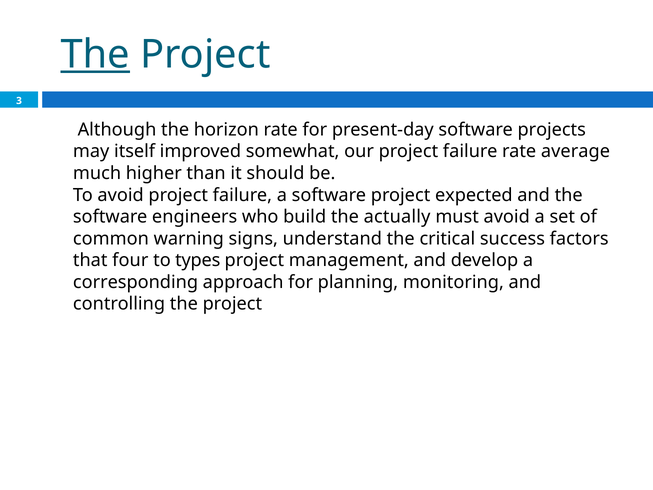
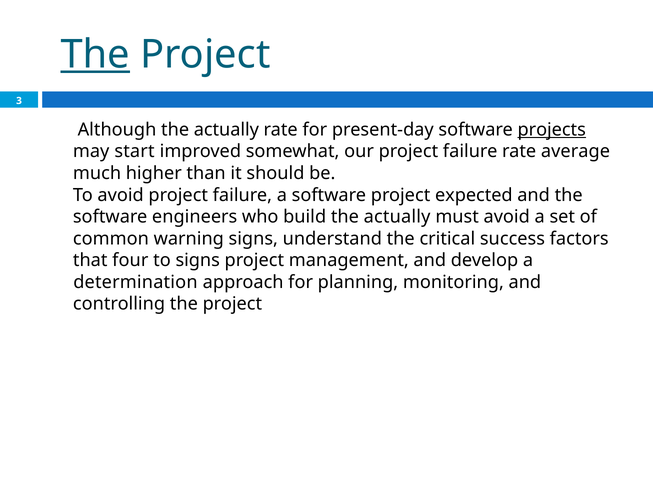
Although the horizon: horizon -> actually
projects underline: none -> present
itself: itself -> start
to types: types -> signs
corresponding: corresponding -> determination
